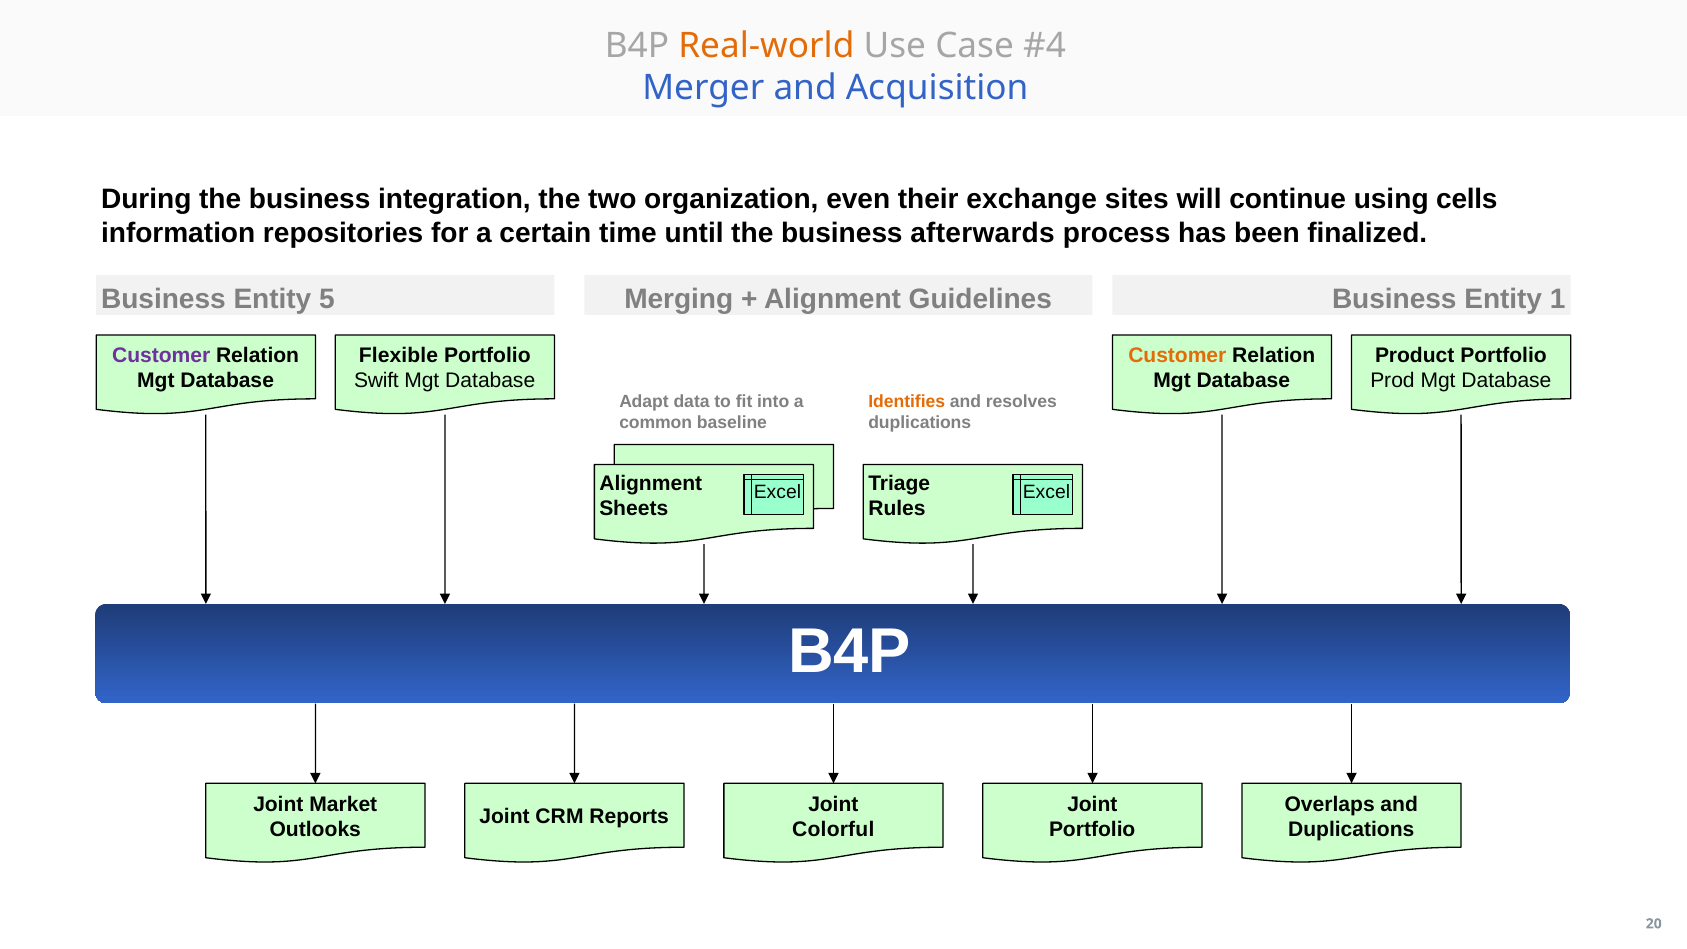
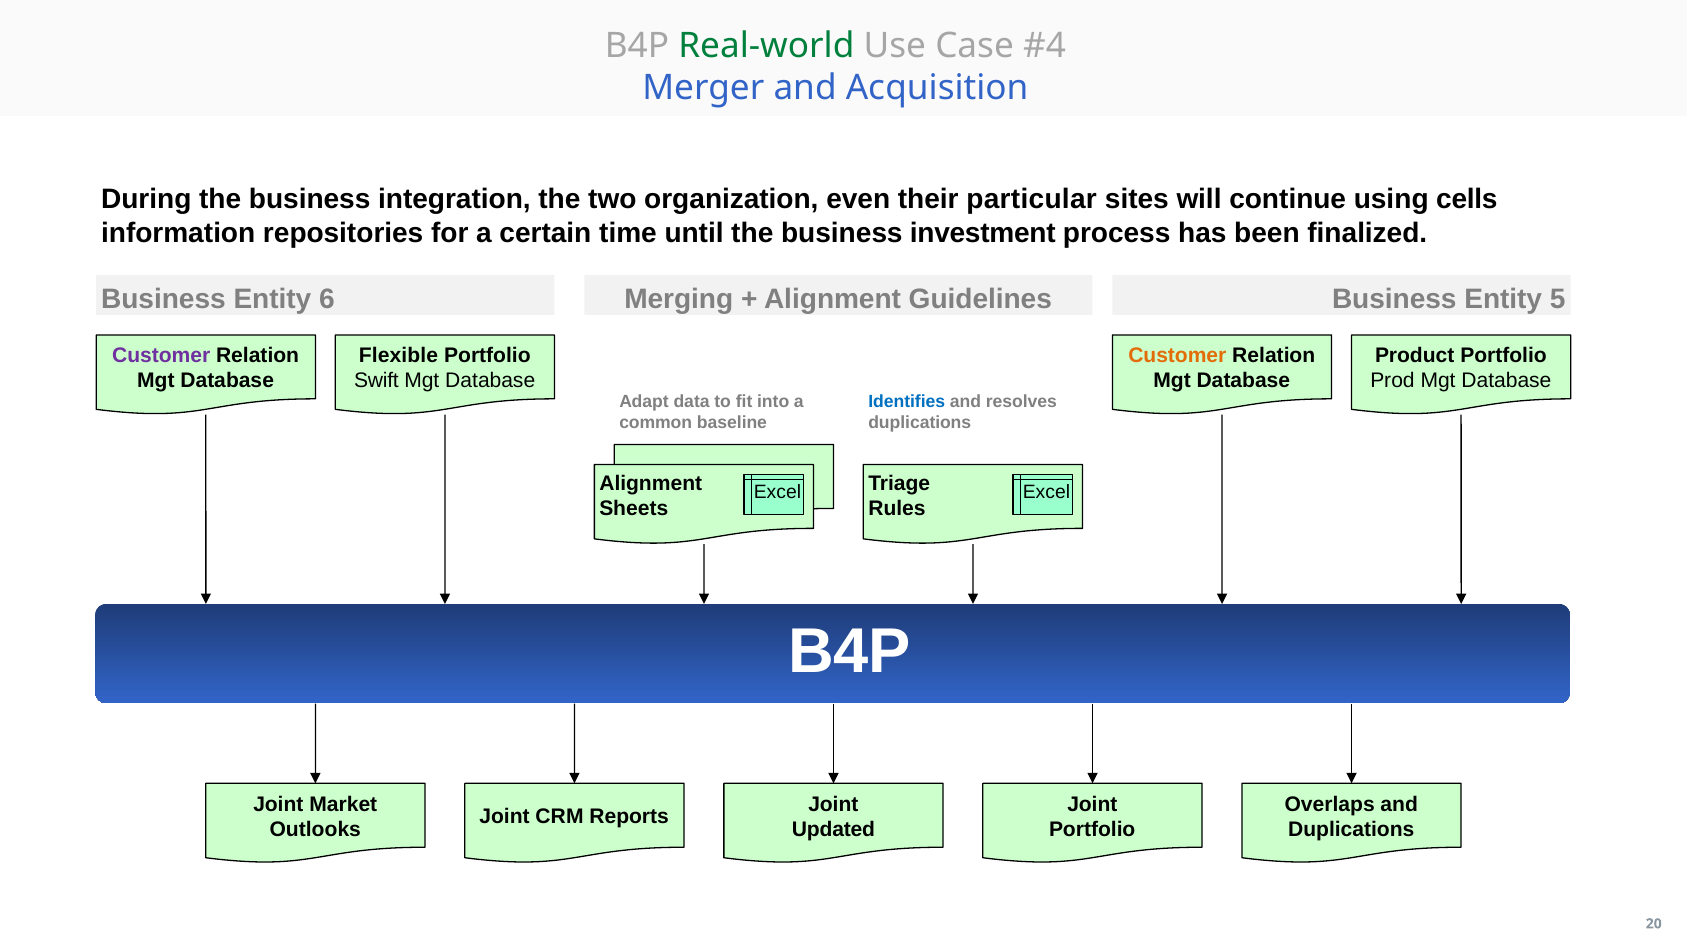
Real-world colour: orange -> green
exchange: exchange -> particular
afterwards: afterwards -> investment
5: 5 -> 6
1: 1 -> 5
Identifies colour: orange -> blue
Colorful: Colorful -> Updated
